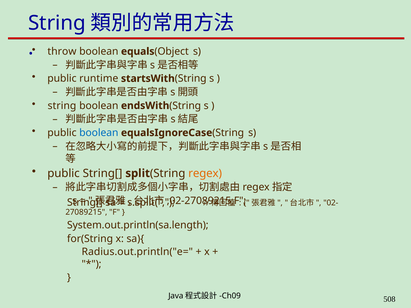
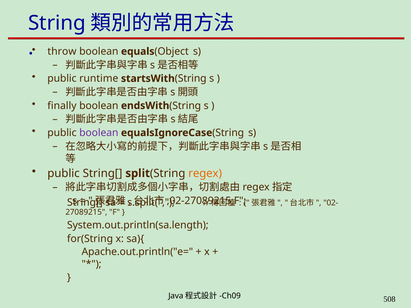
string at (62, 106): string -> finally
boolean at (99, 133) colour: blue -> purple
Radius.out.println("e=: Radius.out.println("e= -> Apache.out.println("e=
